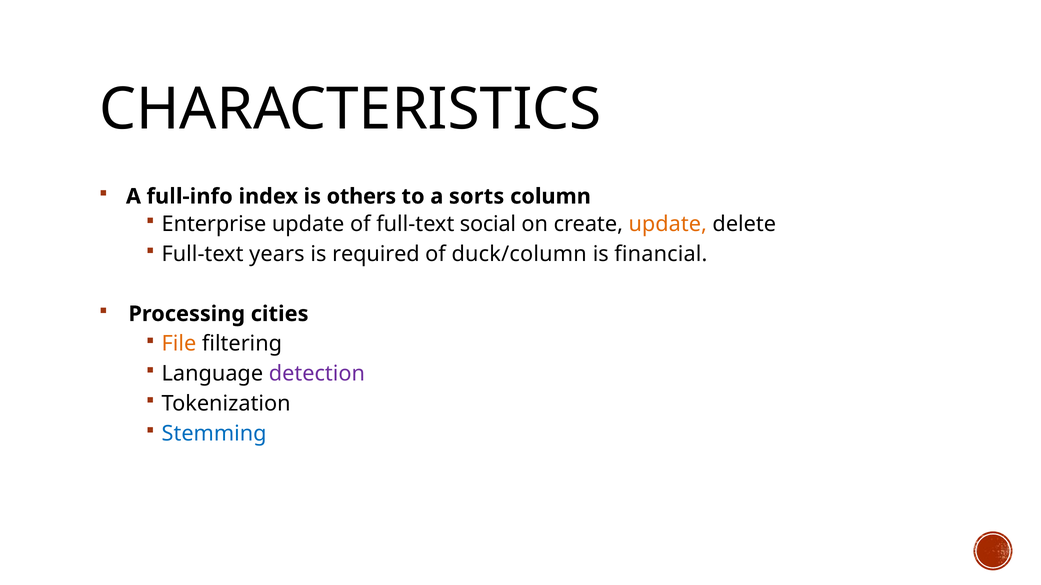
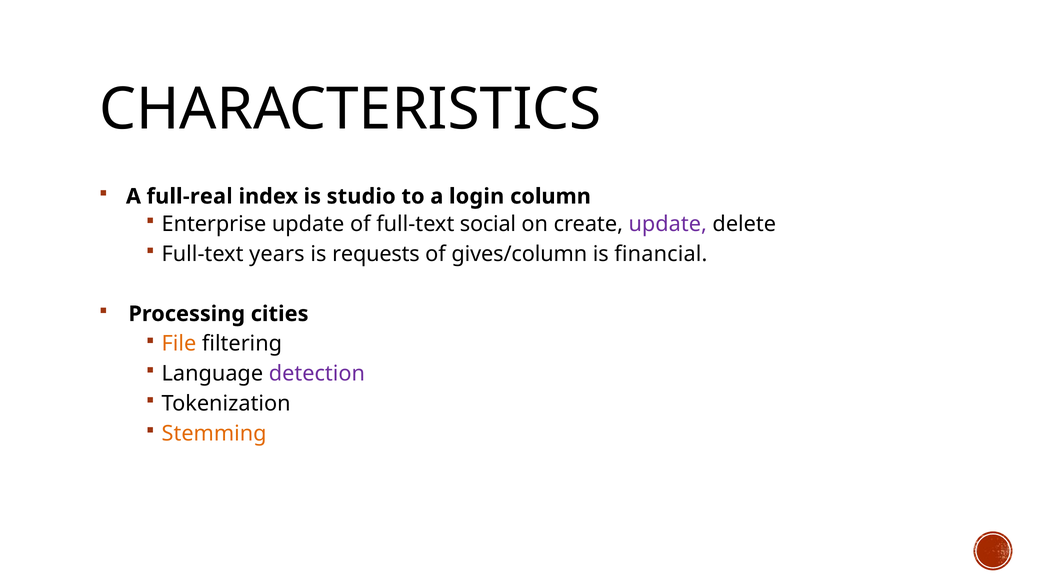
full-info: full-info -> full-real
others: others -> studio
sorts: sorts -> login
update at (668, 224) colour: orange -> purple
required: required -> requests
duck/column: duck/column -> gives/column
Stemming colour: blue -> orange
